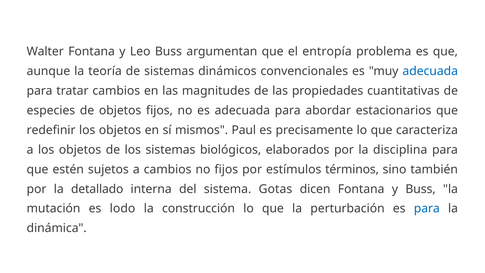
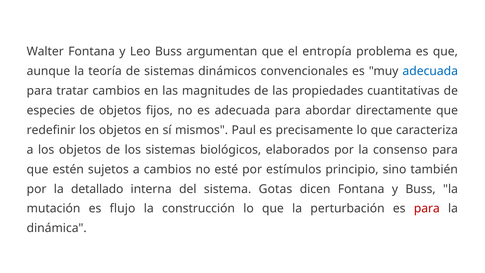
estacionarios: estacionarios -> directamente
disciplina: disciplina -> consenso
no fijos: fijos -> esté
términos: términos -> principio
lodo: lodo -> flujo
para at (427, 209) colour: blue -> red
